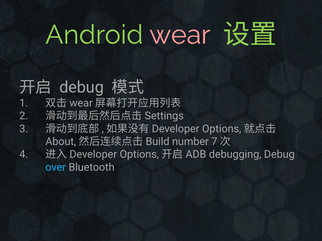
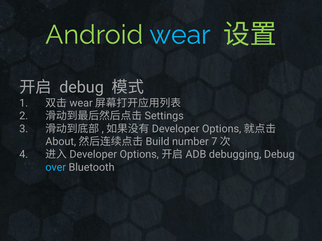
wear colour: pink -> light blue
